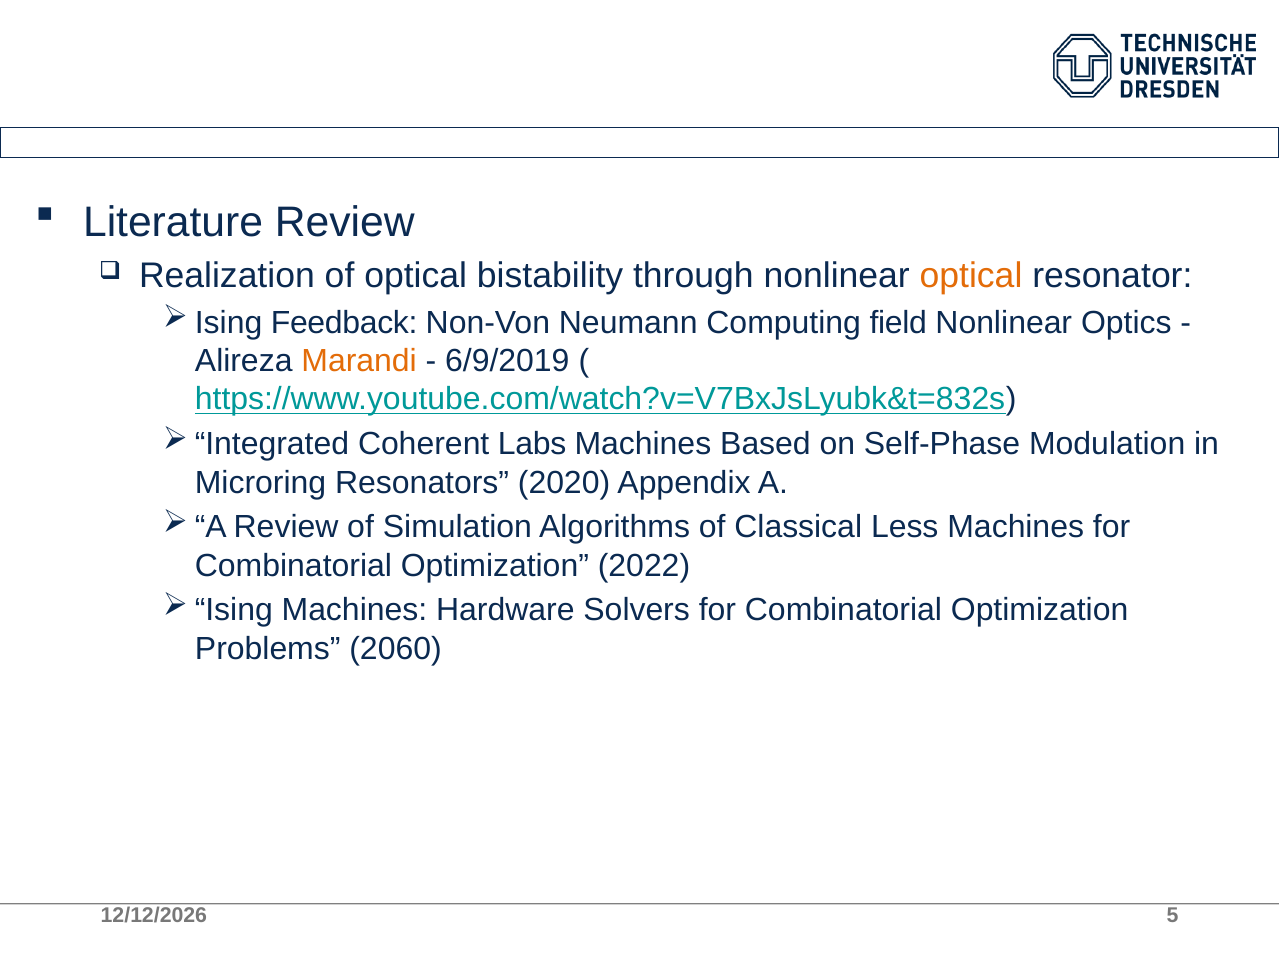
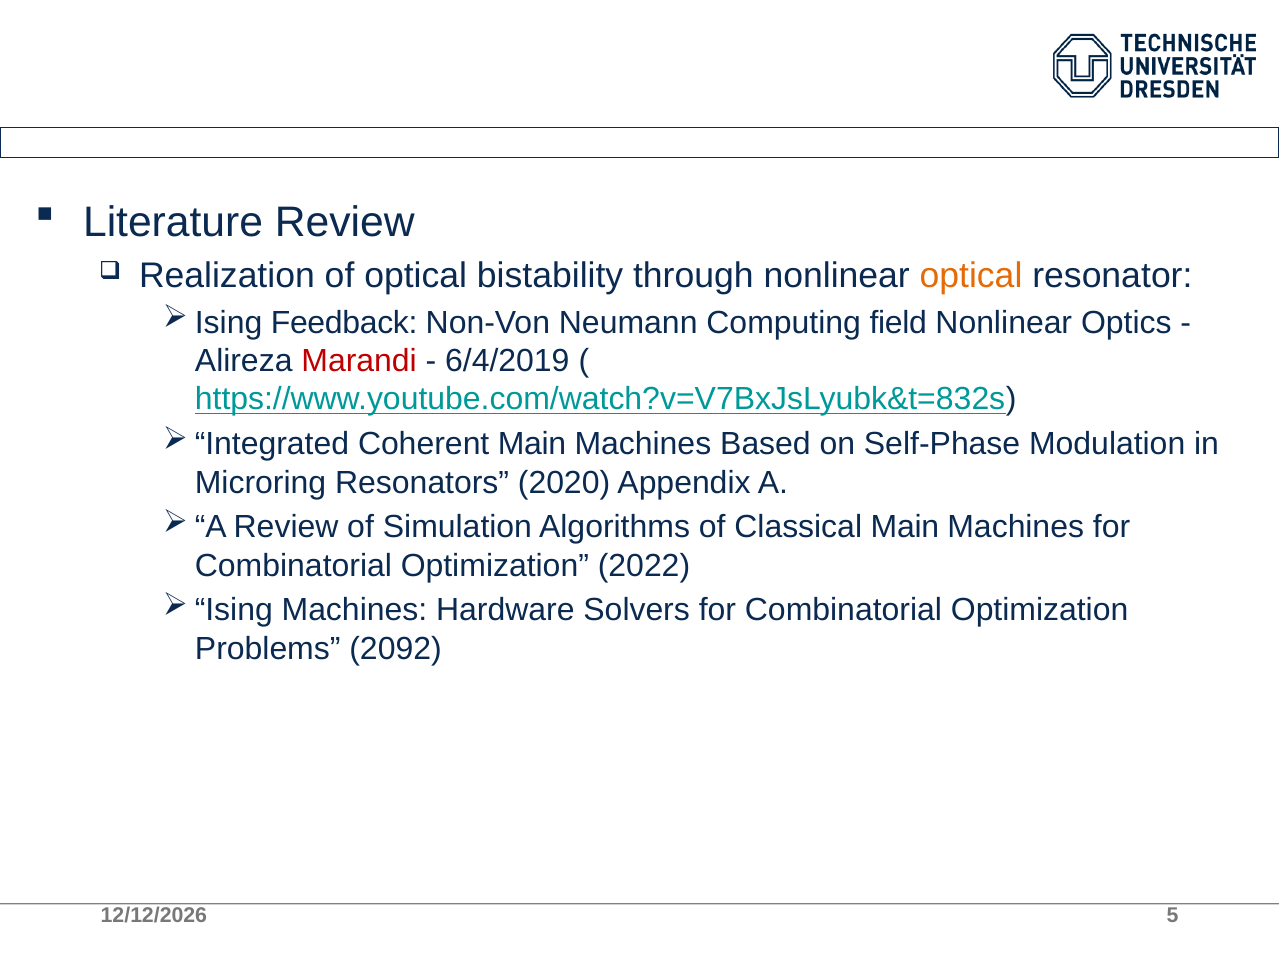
Marandi colour: orange -> red
6/9/2019: 6/9/2019 -> 6/4/2019
Coherent Labs: Labs -> Main
Classical Less: Less -> Main
2060: 2060 -> 2092
